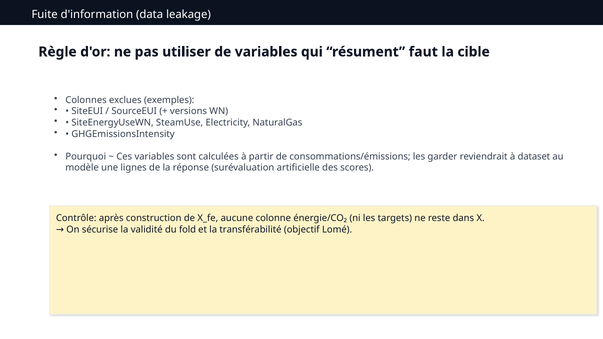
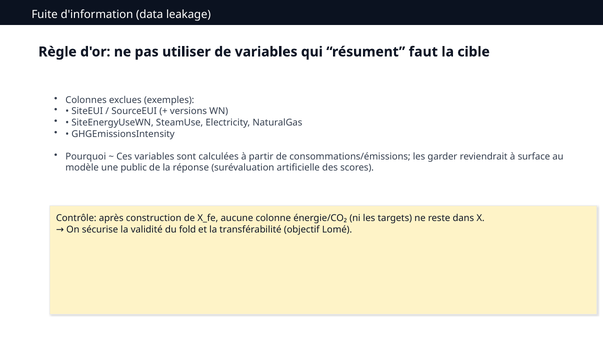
dataset: dataset -> surface
lignes: lignes -> public
